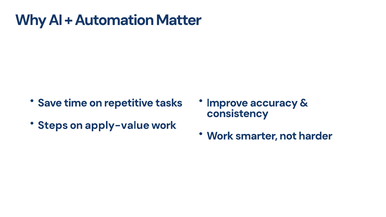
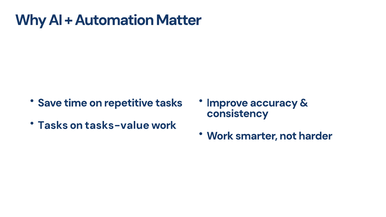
Steps at (53, 125): Steps -> Tasks
apply-value: apply-value -> tasks-value
